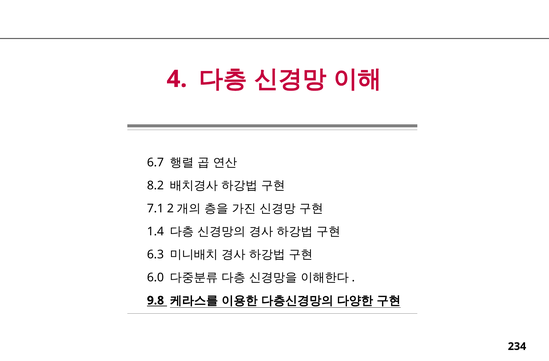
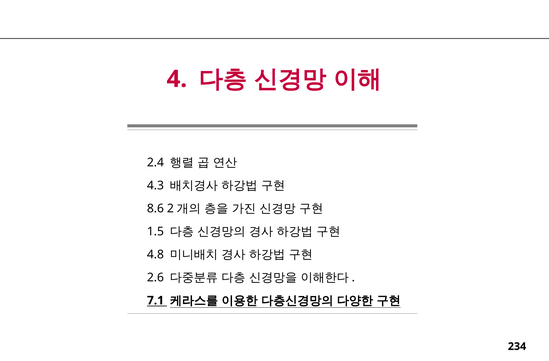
6.7: 6.7 -> 2.4
8.2: 8.2 -> 4.3
7.1: 7.1 -> 8.6
1.4: 1.4 -> 1.5
6.3: 6.3 -> 4.8
6.0: 6.0 -> 2.6
9.8: 9.8 -> 7.1
